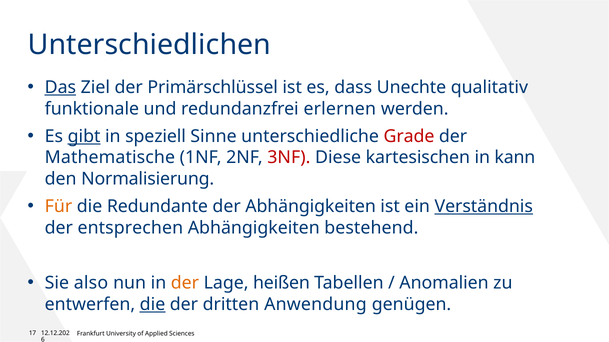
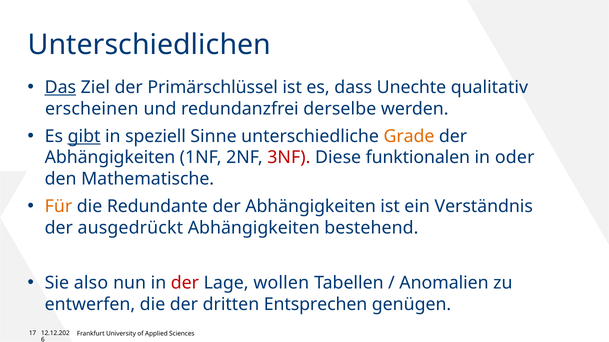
funktionale: funktionale -> erscheinen
erlernen: erlernen -> derselbe
Grade colour: red -> orange
Mathematische at (110, 158): Mathematische -> Abhängigkeiten
kartesischen: kartesischen -> funktionalen
kann: kann -> oder
Normalisierung: Normalisierung -> Mathematische
Verständnis underline: present -> none
entsprechen: entsprechen -> ausgedrückt
der at (185, 284) colour: orange -> red
heißen: heißen -> wollen
die at (153, 305) underline: present -> none
Anwendung: Anwendung -> Entsprechen
